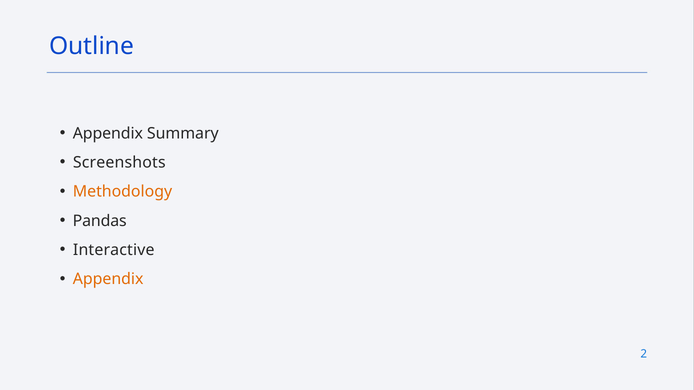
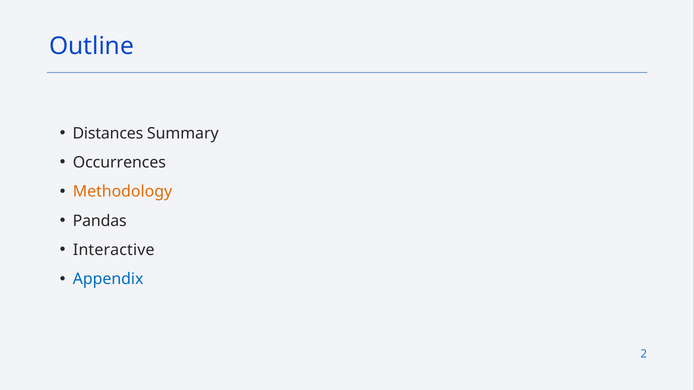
Appendix at (108, 134): Appendix -> Distances
Screenshots: Screenshots -> Occurrences
Appendix at (108, 279) colour: orange -> blue
